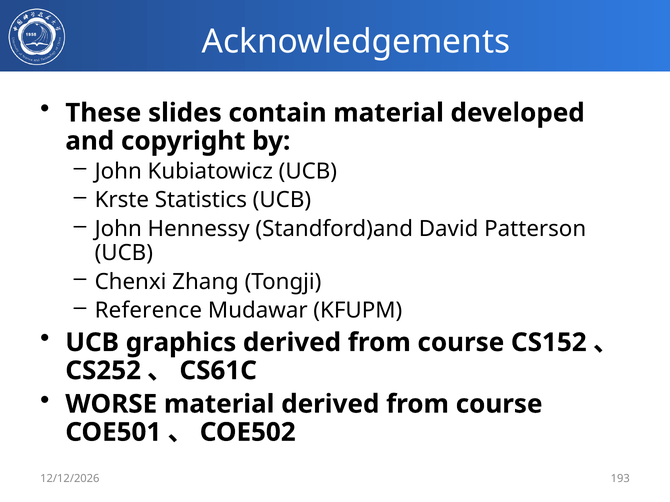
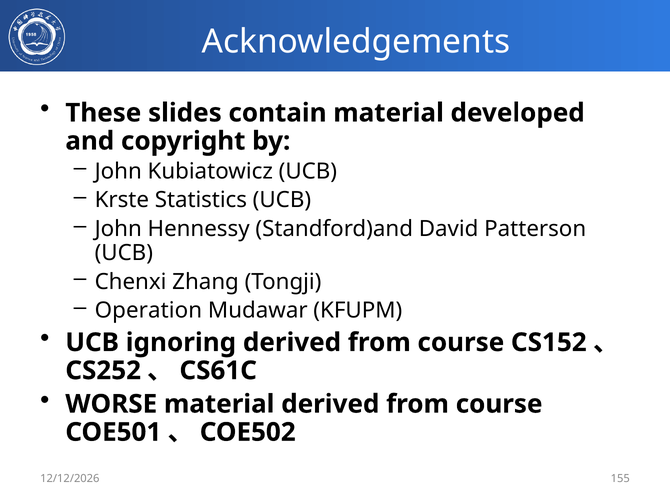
Reference: Reference -> Operation
graphics: graphics -> ignoring
193: 193 -> 155
